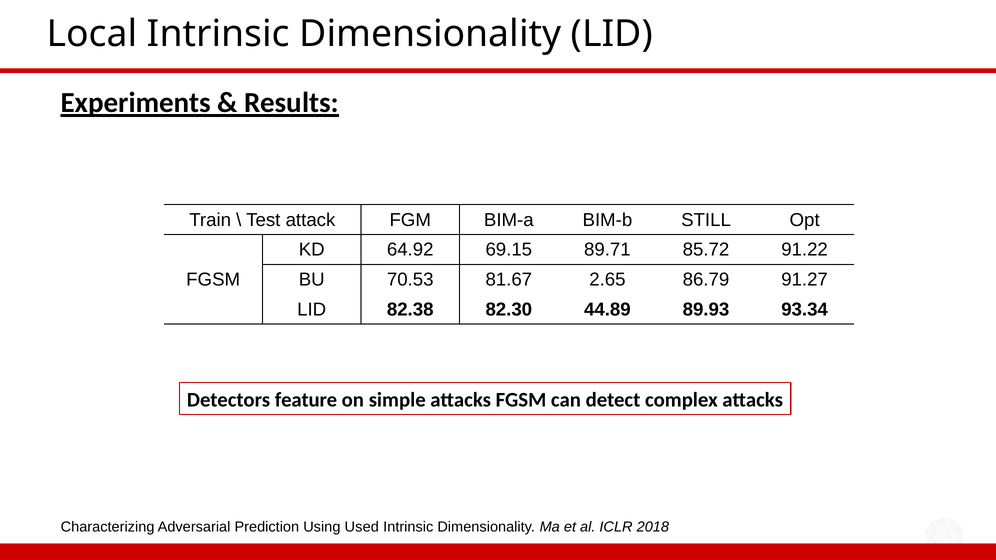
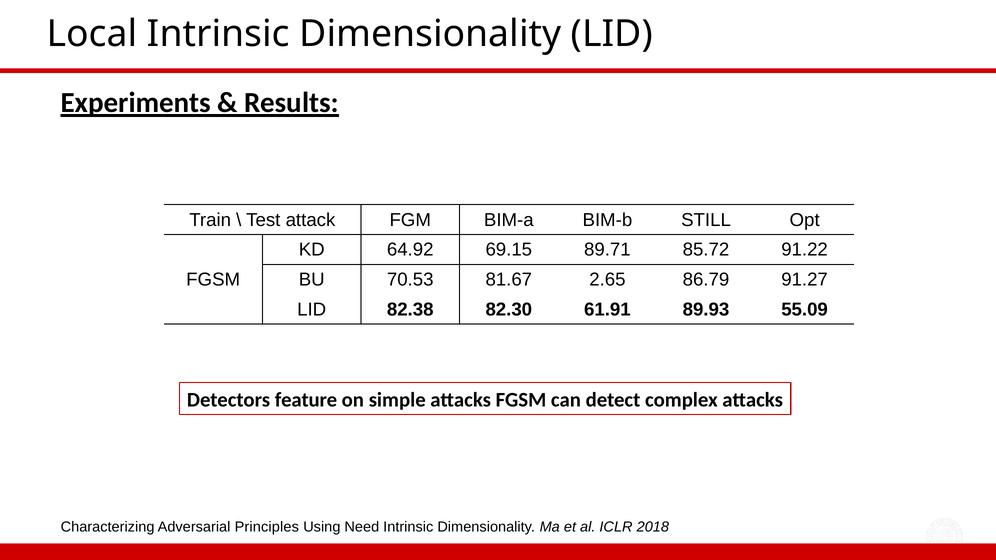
44.89: 44.89 -> 61.91
93.34: 93.34 -> 55.09
Prediction: Prediction -> Principles
Used: Used -> Need
